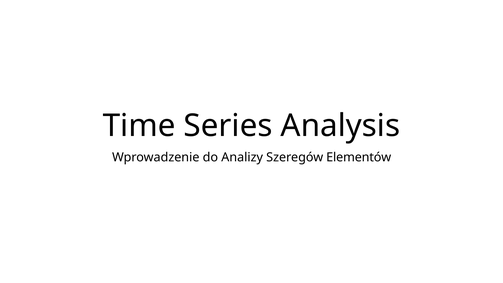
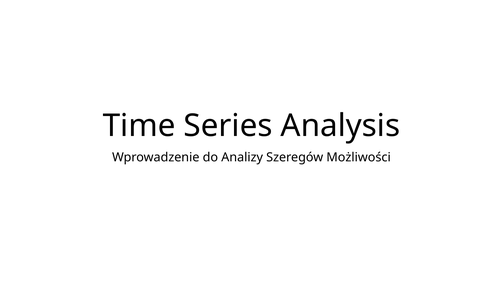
Elementów: Elementów -> Możliwości
